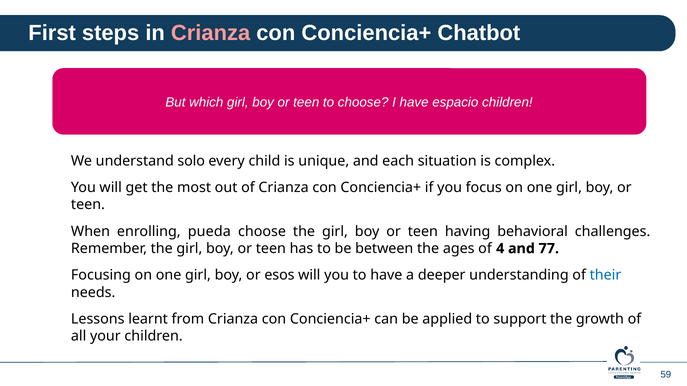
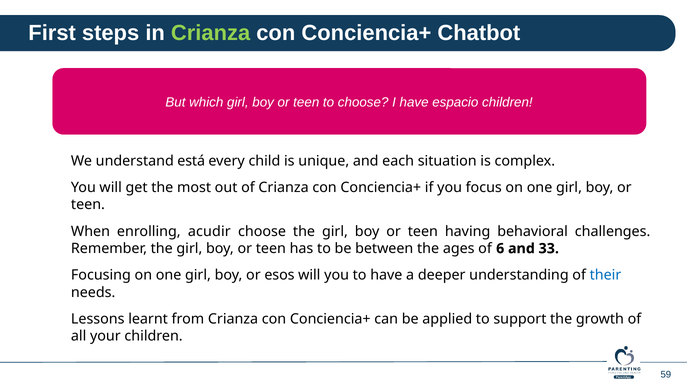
Crianza at (211, 33) colour: pink -> light green
solo: solo -> está
pueda: pueda -> acudir
4: 4 -> 6
77: 77 -> 33
